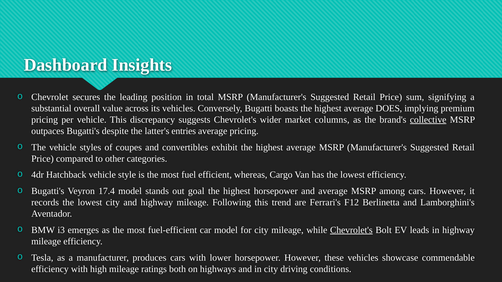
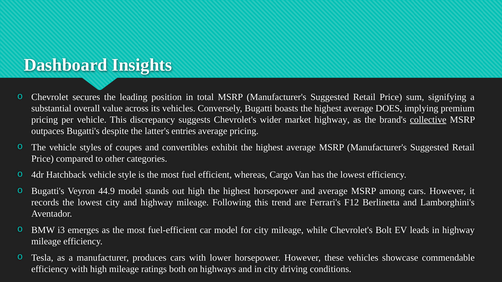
market columns: columns -> highway
17.4: 17.4 -> 44.9
out goal: goal -> high
Chevrolet's at (351, 230) underline: present -> none
